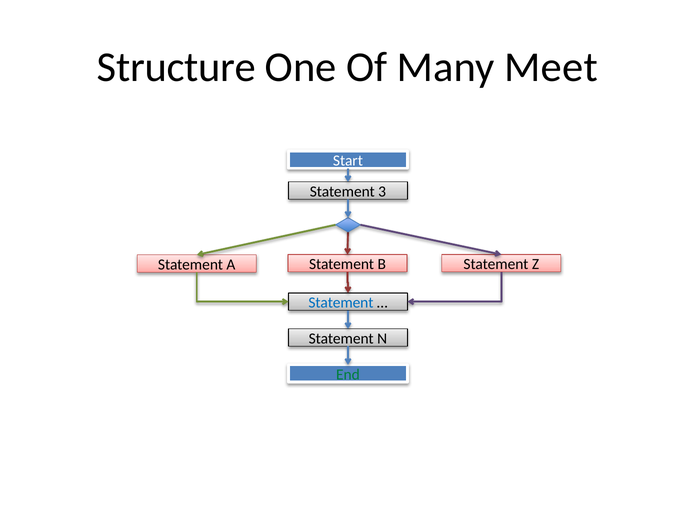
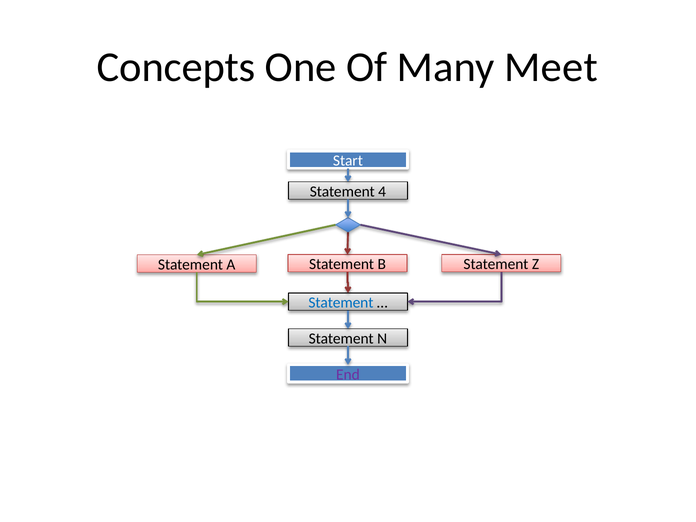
Structure: Structure -> Concepts
3: 3 -> 4
End colour: green -> purple
